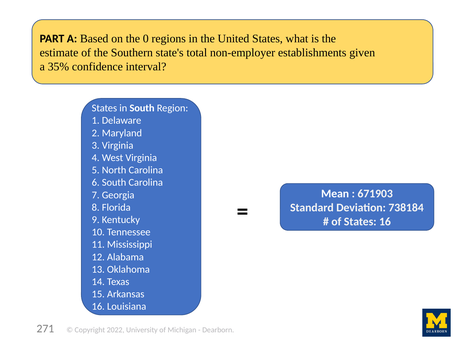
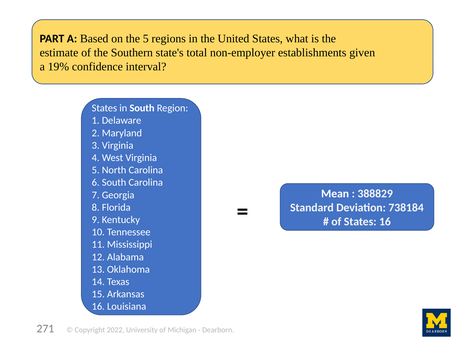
the 0: 0 -> 5
35%: 35% -> 19%
671903: 671903 -> 388829
